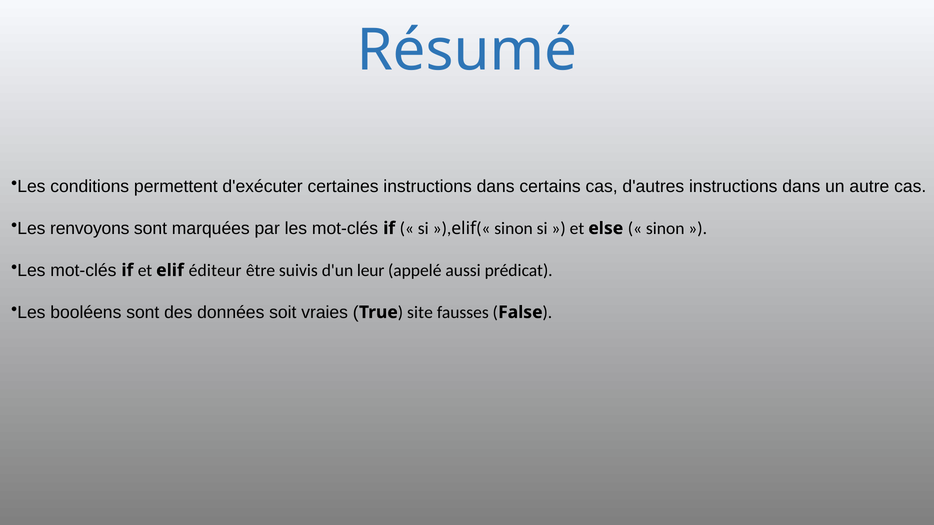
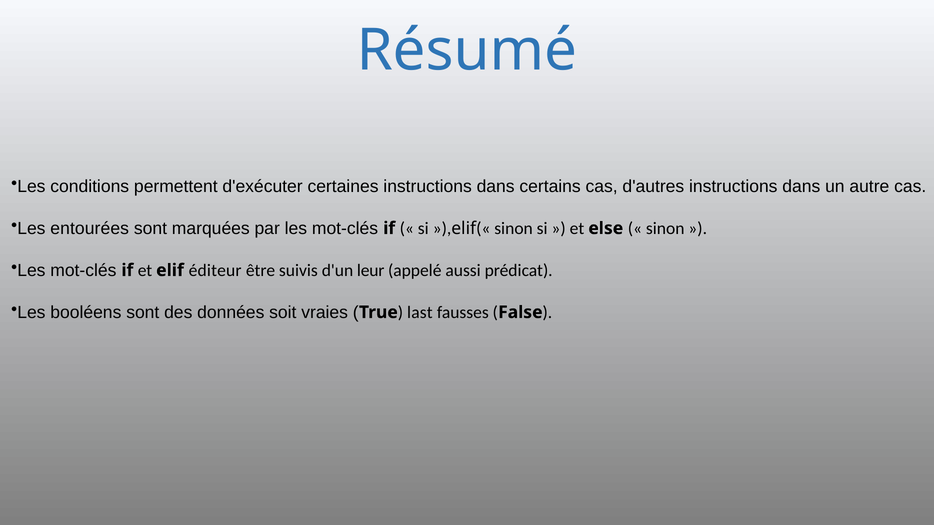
renvoyons: renvoyons -> entourées
site: site -> last
